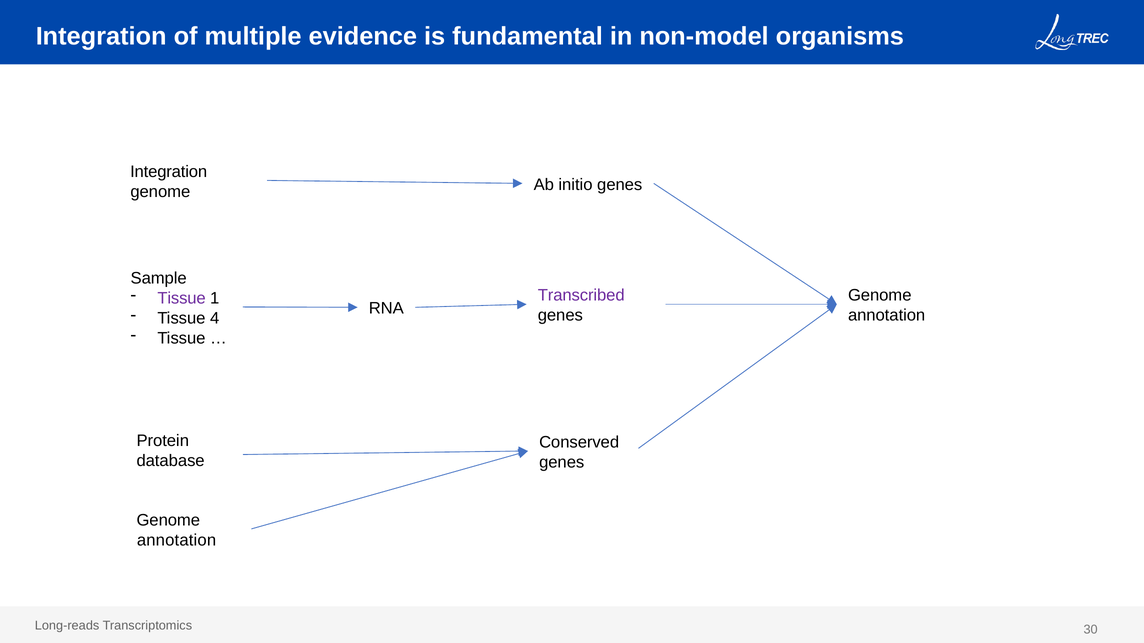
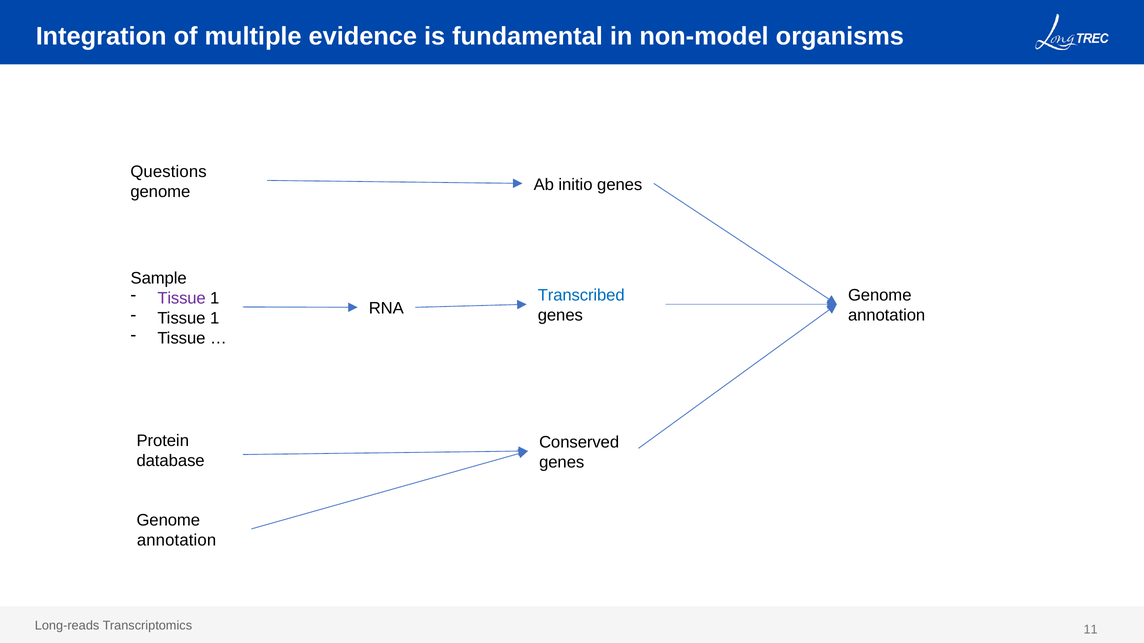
Integration at (169, 172): Integration -> Questions
Transcribed colour: purple -> blue
4 at (215, 318): 4 -> 1
30: 30 -> 11
